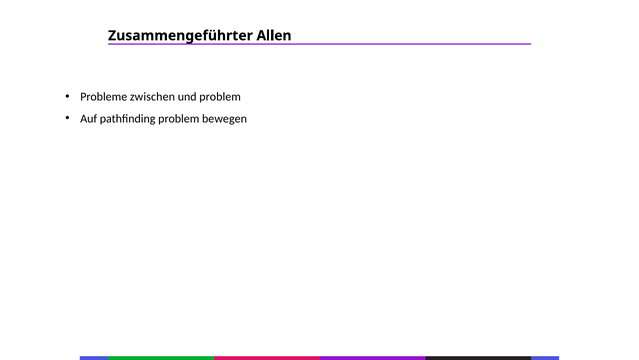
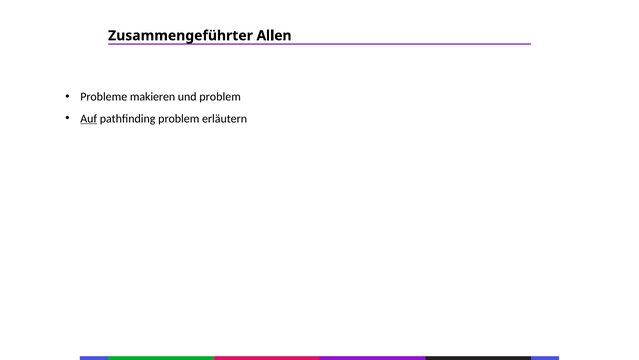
zwischen: zwischen -> makieren
Auf underline: none -> present
bewegen: bewegen -> erläutern
